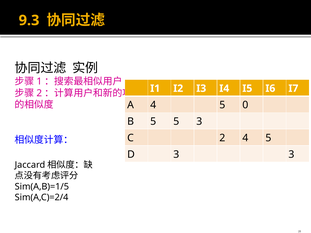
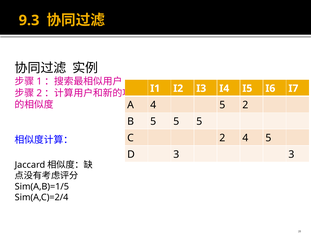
5 0: 0 -> 2
5 5 3: 3 -> 5
